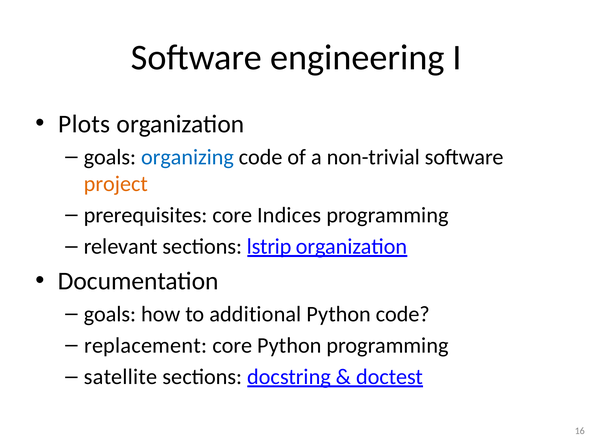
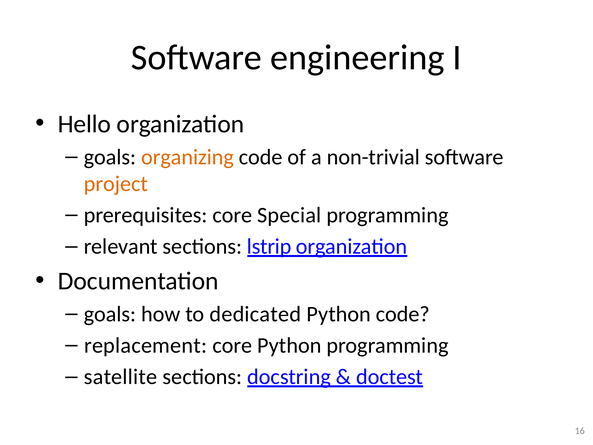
Plots: Plots -> Hello
organizing colour: blue -> orange
Indices: Indices -> Special
additional: additional -> dedicated
